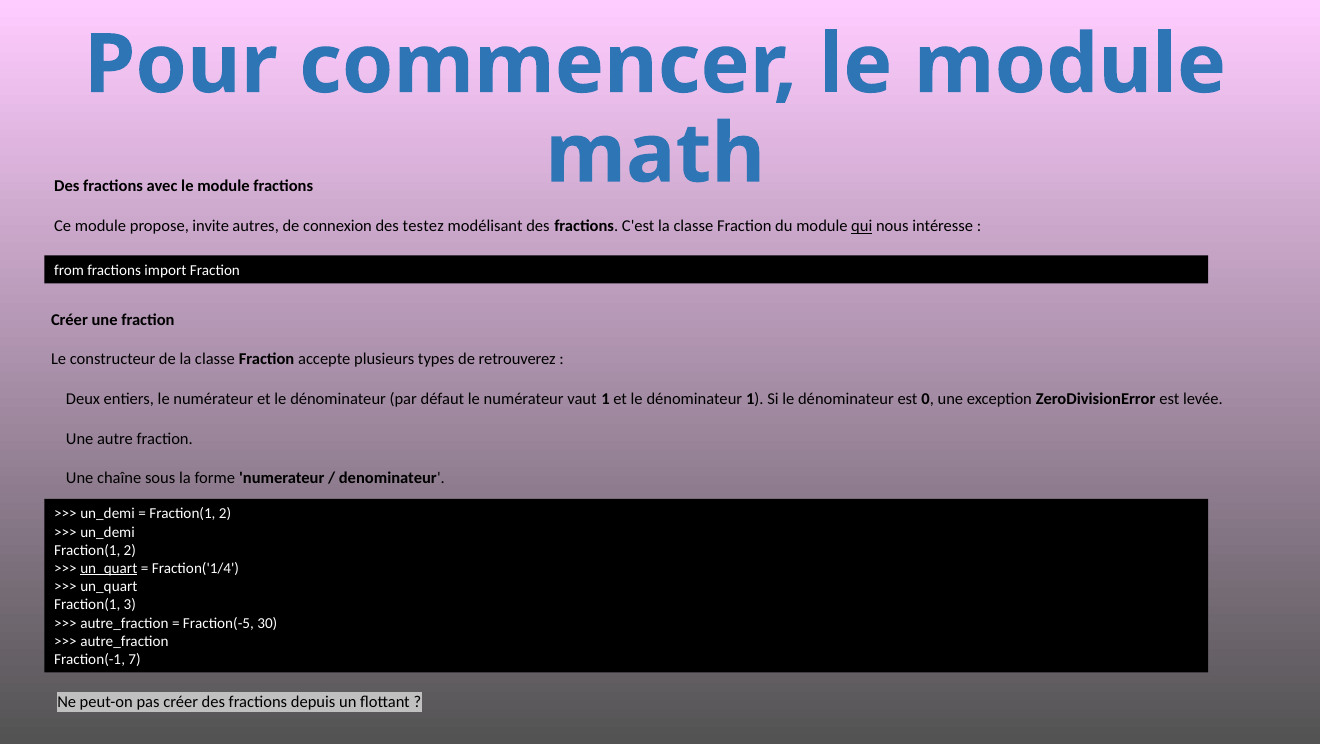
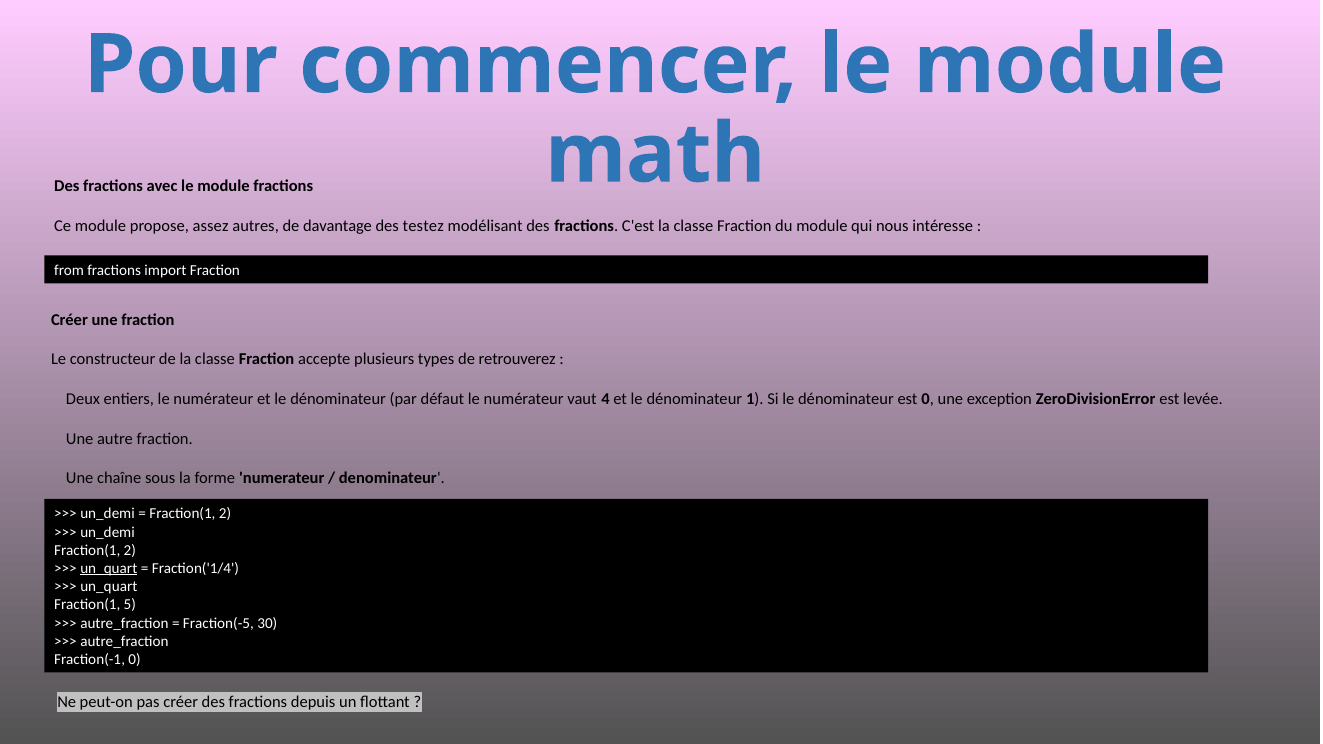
invite: invite -> assez
connexion: connexion -> davantage
qui underline: present -> none
vaut 1: 1 -> 4
3: 3 -> 5
Fraction(-1 7: 7 -> 0
